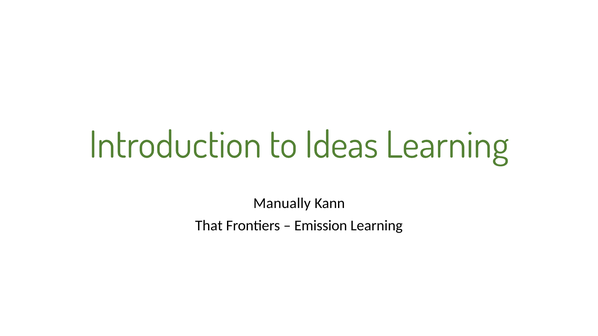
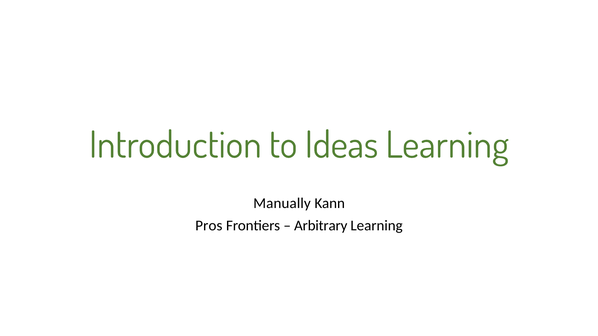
That: That -> Pros
Emission: Emission -> Arbitrary
